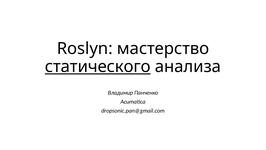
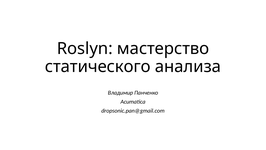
статического underline: present -> none
